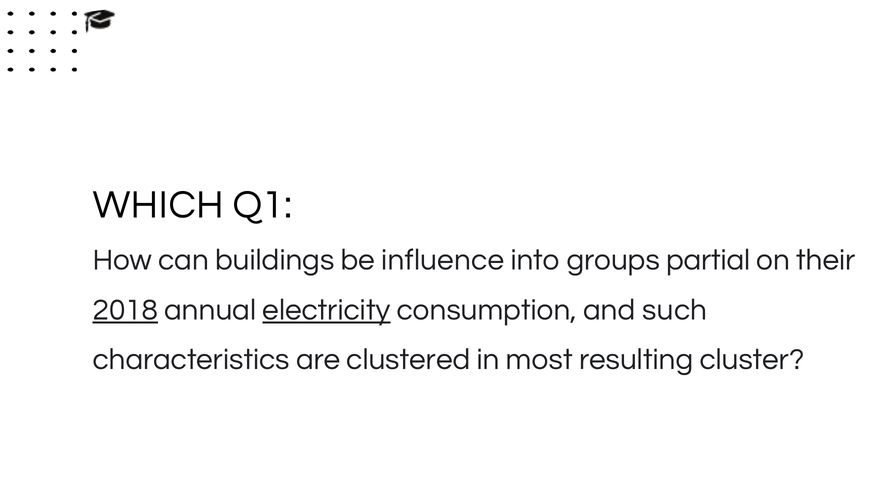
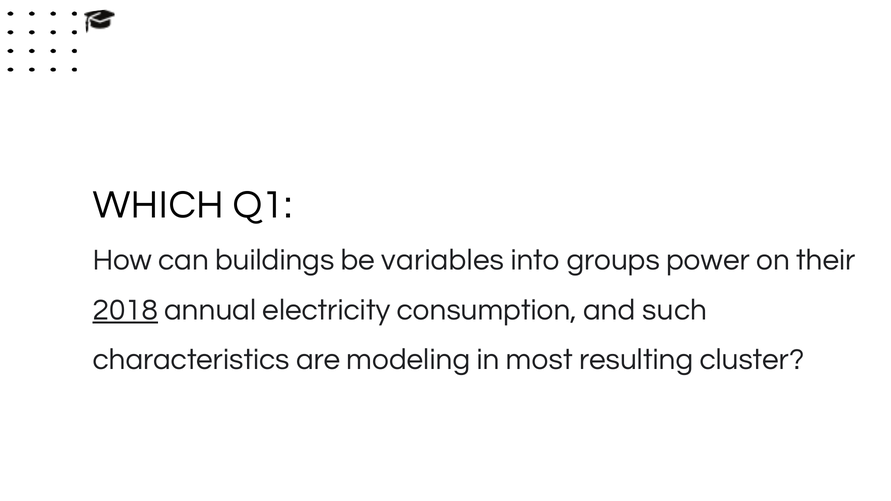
influence: influence -> variables
partial: partial -> power
electricity underline: present -> none
clustered: clustered -> modeling
